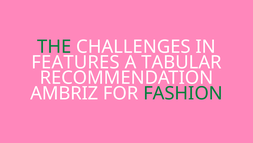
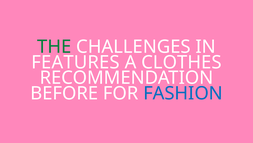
TABULAR: TABULAR -> CLOTHES
AMBRIZ: AMBRIZ -> BEFORE
FASHION colour: green -> blue
